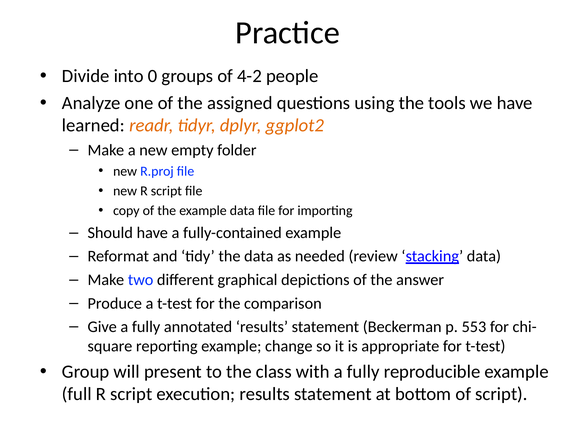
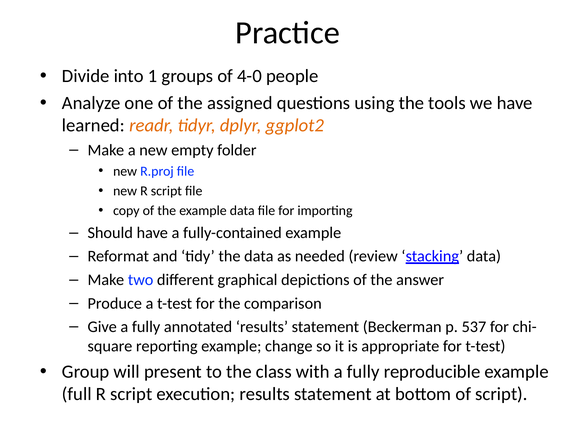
0: 0 -> 1
4-2: 4-2 -> 4-0
553: 553 -> 537
